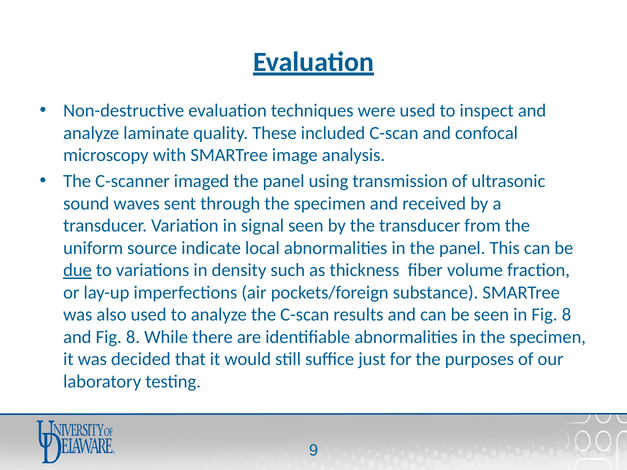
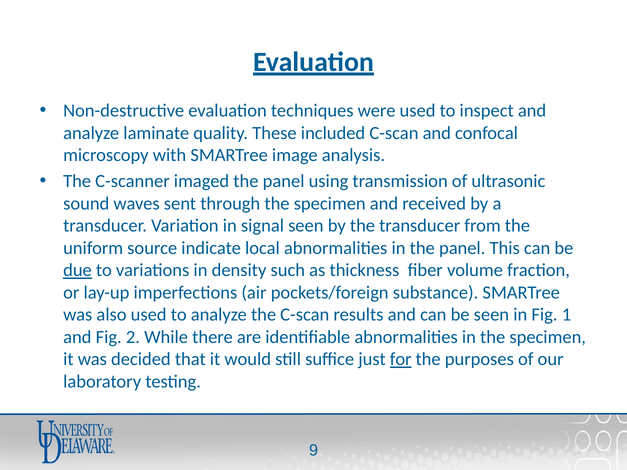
in Fig 8: 8 -> 1
and Fig 8: 8 -> 2
for underline: none -> present
